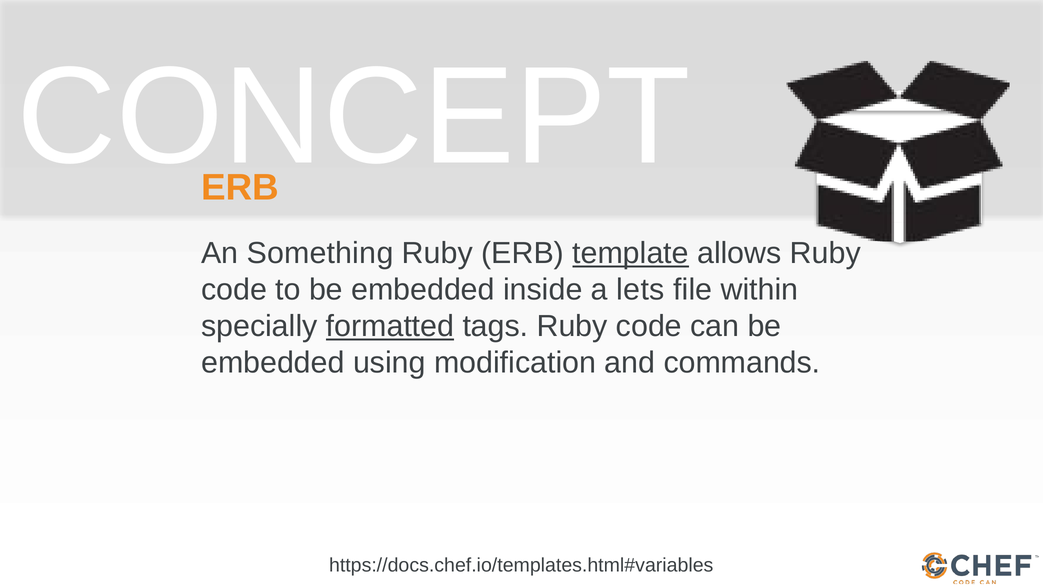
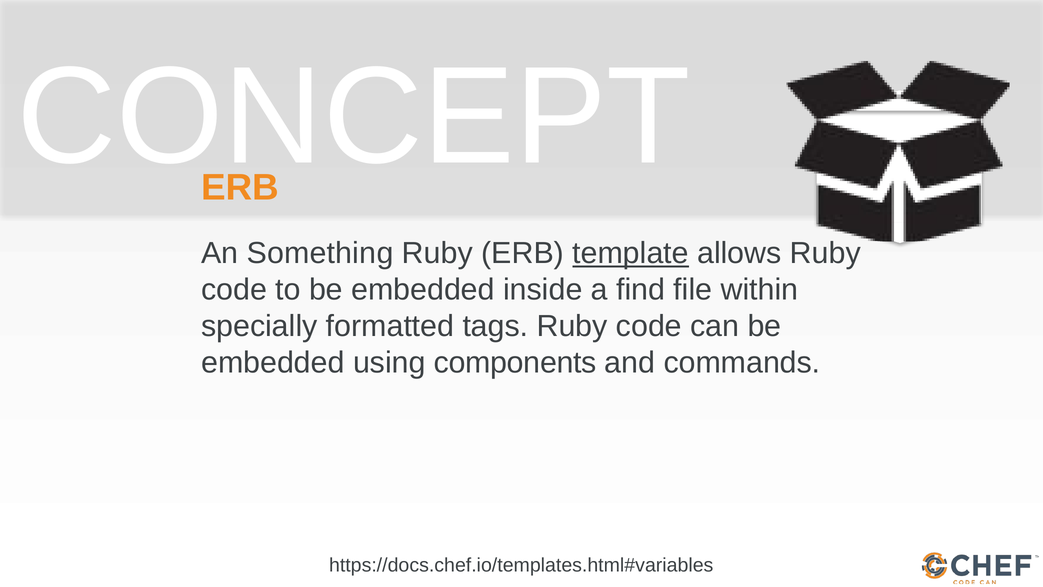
lets: lets -> find
formatted underline: present -> none
modification: modification -> components
